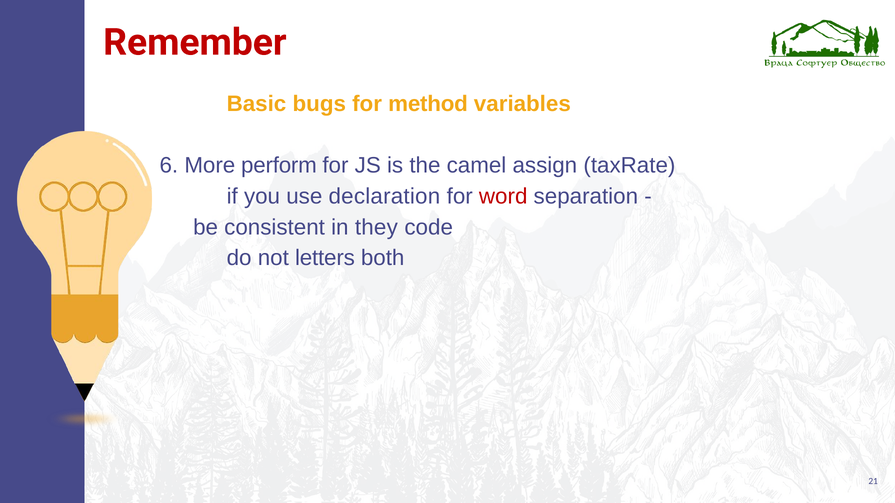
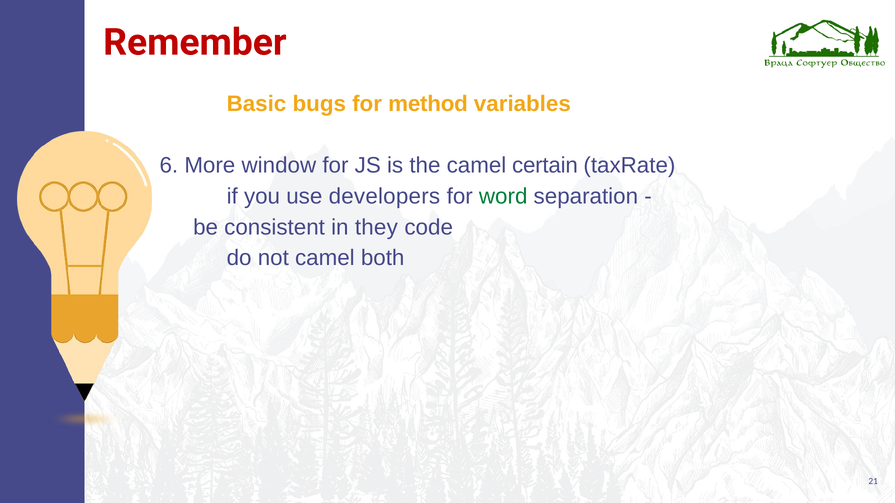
perform: perform -> window
assign: assign -> certain
declaration: declaration -> developers
word colour: red -> green
not letters: letters -> camel
